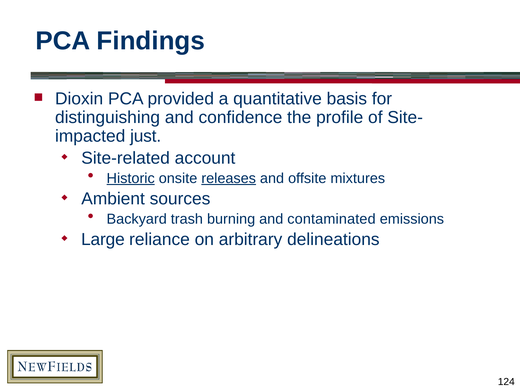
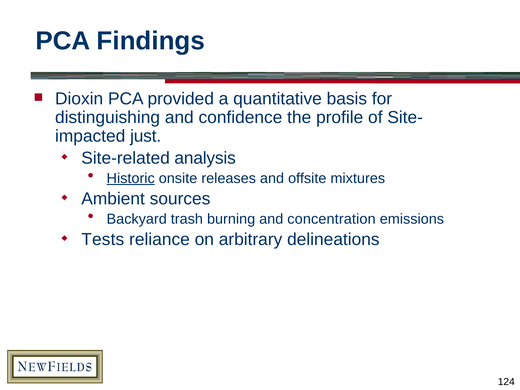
account: account -> analysis
releases underline: present -> none
contaminated: contaminated -> concentration
Large: Large -> Tests
